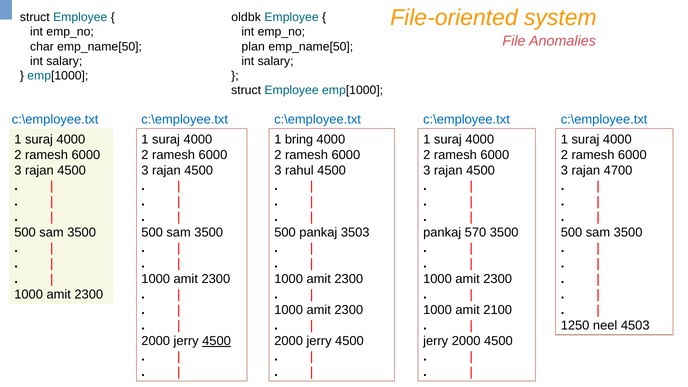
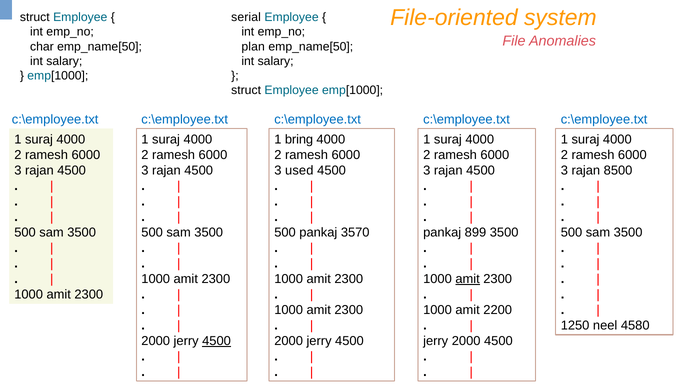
oldbk: oldbk -> serial
rahul: rahul -> used
4700: 4700 -> 8500
3503: 3503 -> 3570
570: 570 -> 899
amit at (468, 279) underline: none -> present
2100: 2100 -> 2200
4503: 4503 -> 4580
